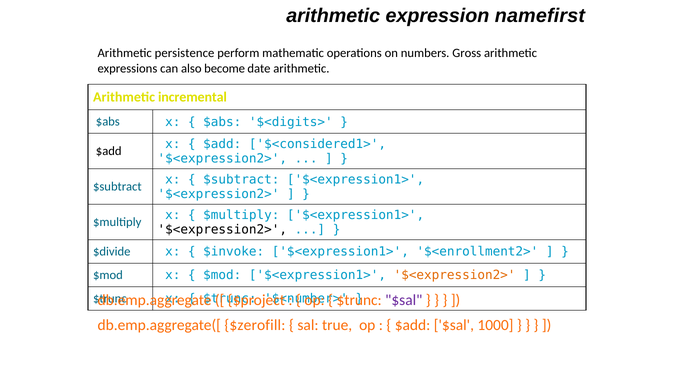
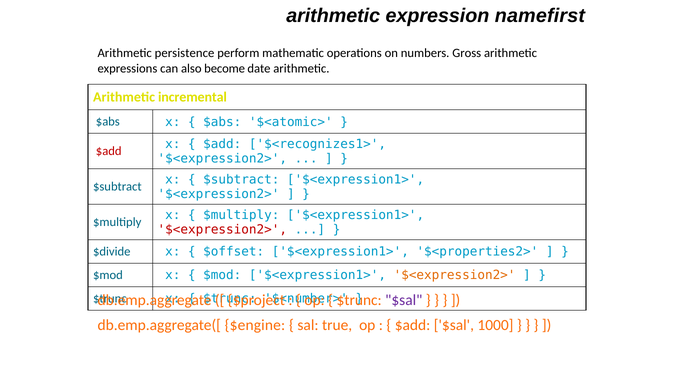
$<digits>: $<digits> -> $<atomic>
$<considered1>: $<considered1> -> $<recognizes1>
$add at (109, 151) colour: black -> red
$<expression2> at (222, 229) colour: black -> red
$invoke: $invoke -> $offset
$<enrollment2>: $<enrollment2> -> $<properties2>
$zerofill: $zerofill -> $engine
